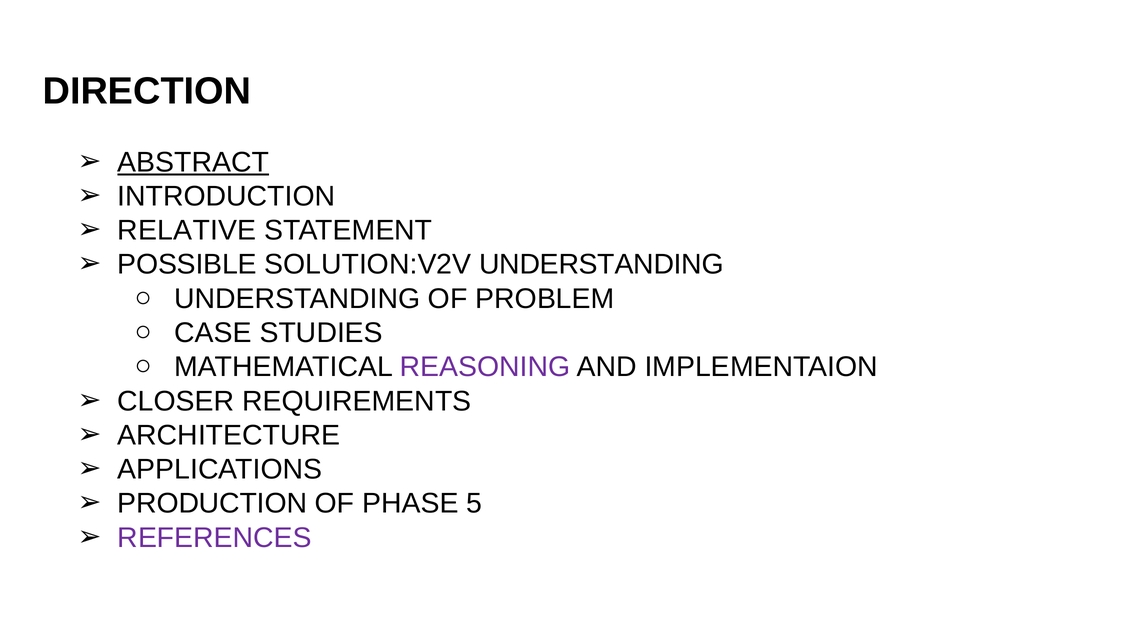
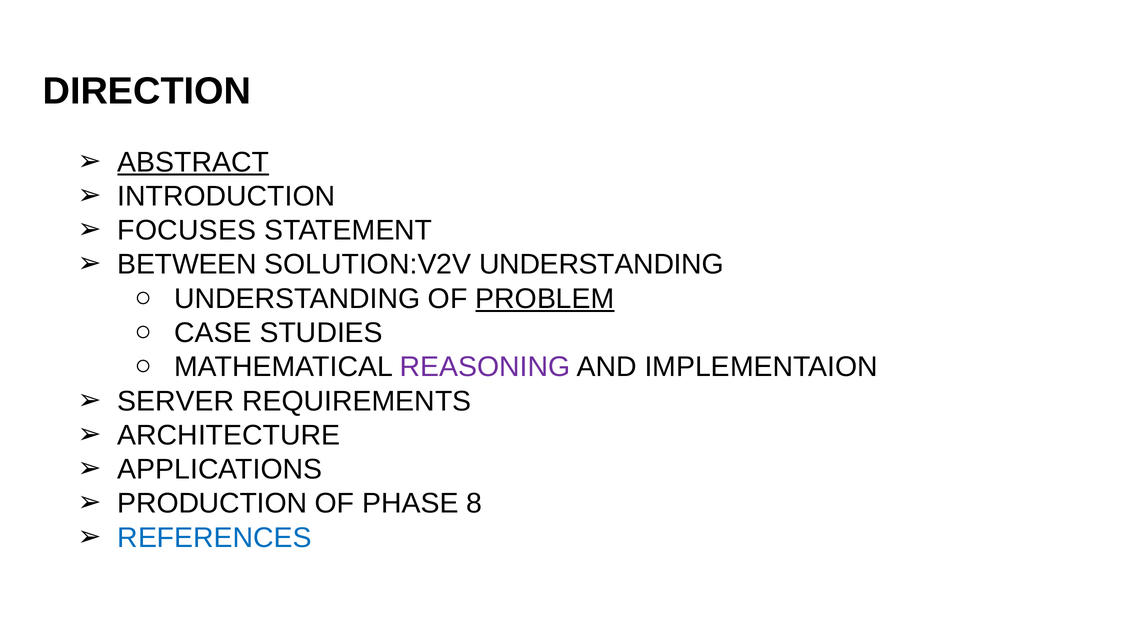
RELATIVE: RELATIVE -> FOCUSES
POSSIBLE: POSSIBLE -> BETWEEN
PROBLEM underline: none -> present
CLOSER: CLOSER -> SERVER
5: 5 -> 8
REFERENCES colour: purple -> blue
